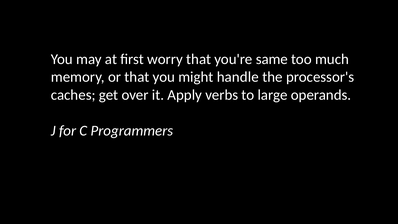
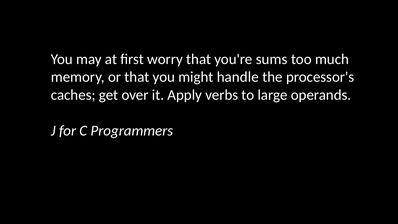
same: same -> sums
